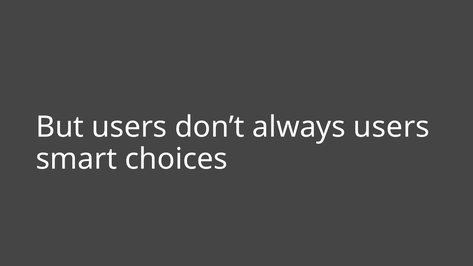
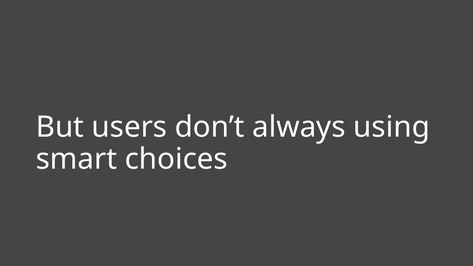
always users: users -> using
